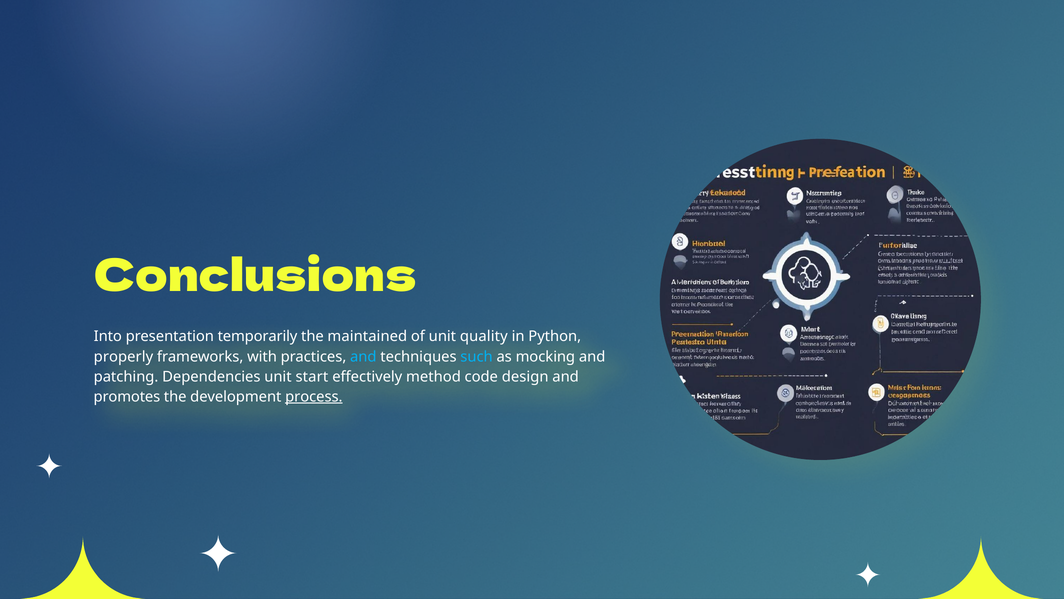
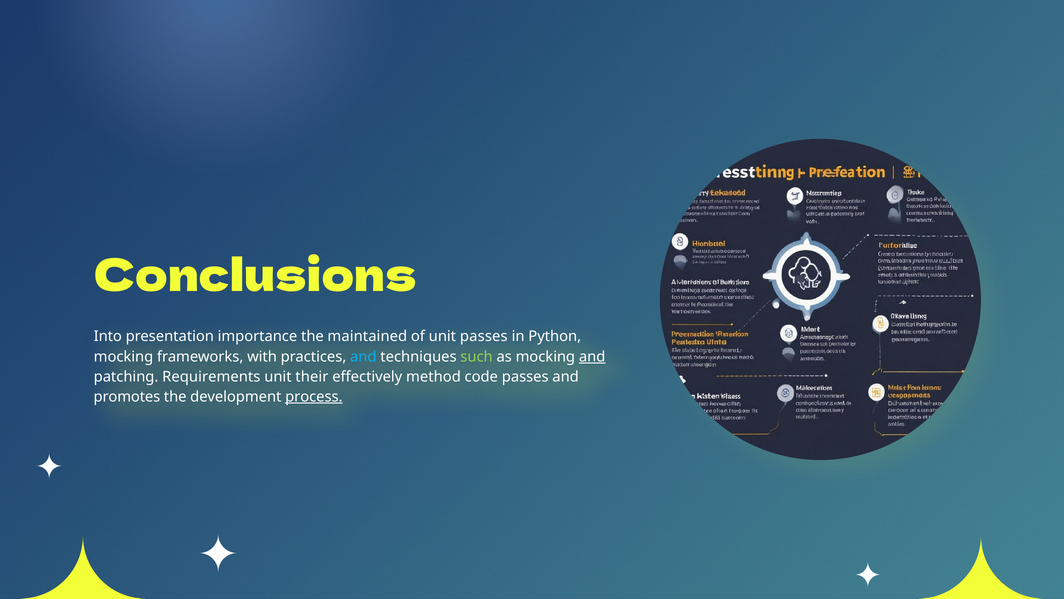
temporarily: temporarily -> importance
unit quality: quality -> passes
properly at (123, 356): properly -> mocking
such colour: light blue -> light green
and at (592, 356) underline: none -> present
Dependencies: Dependencies -> Requirements
start: start -> their
code design: design -> passes
